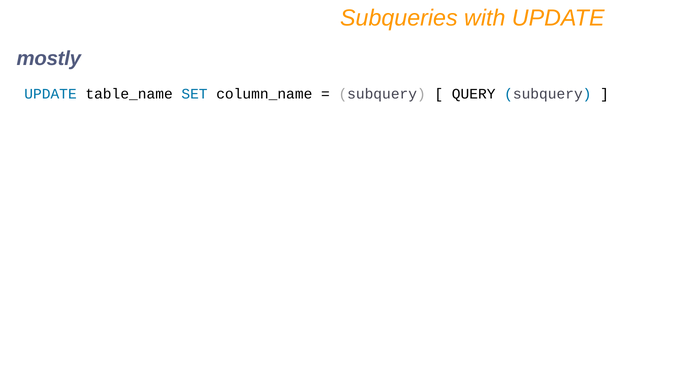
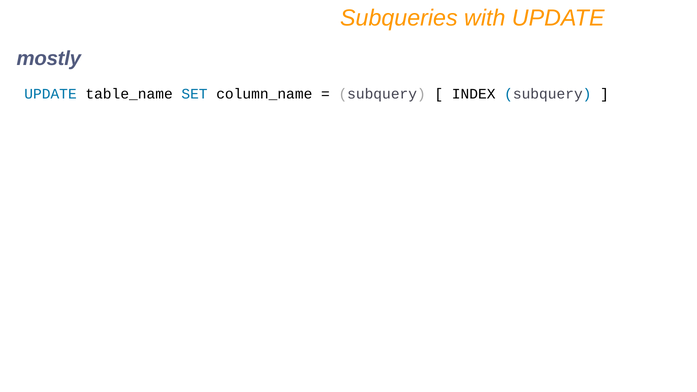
QUERY: QUERY -> INDEX
